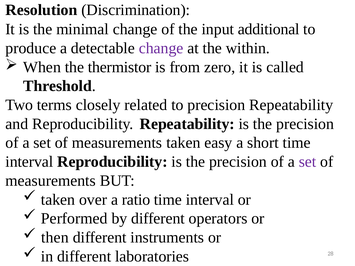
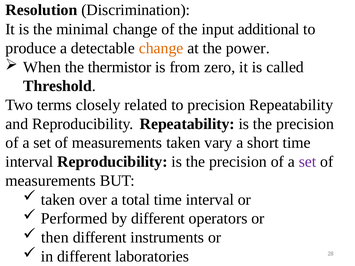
change at (161, 48) colour: purple -> orange
within: within -> power
easy: easy -> vary
ratio: ratio -> total
